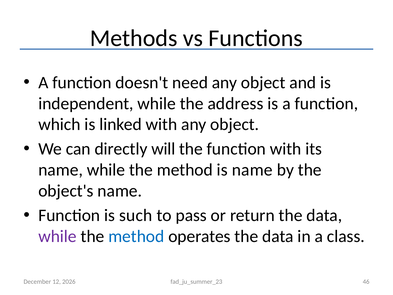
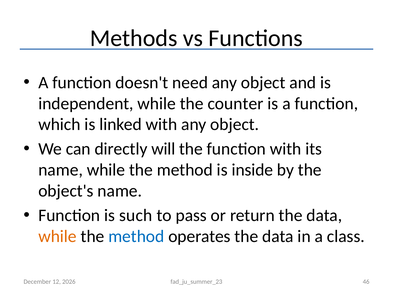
address: address -> counter
is name: name -> inside
while at (57, 236) colour: purple -> orange
